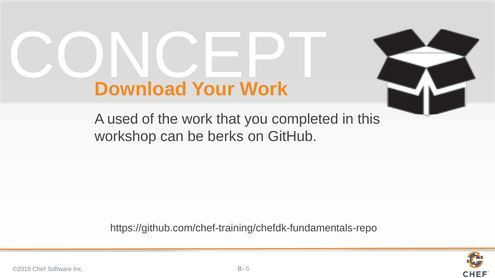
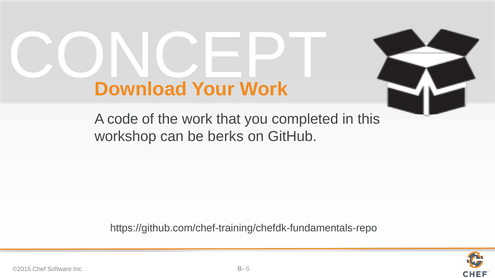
used: used -> code
